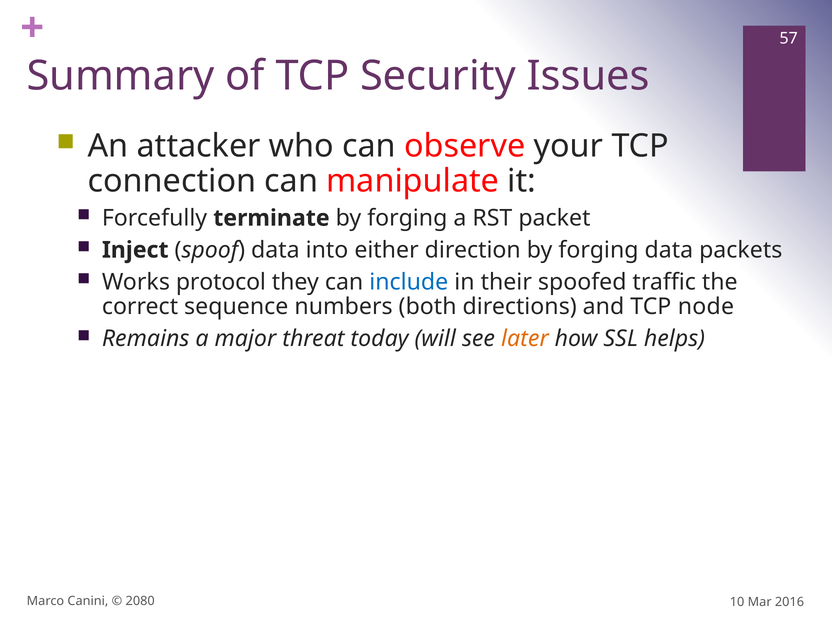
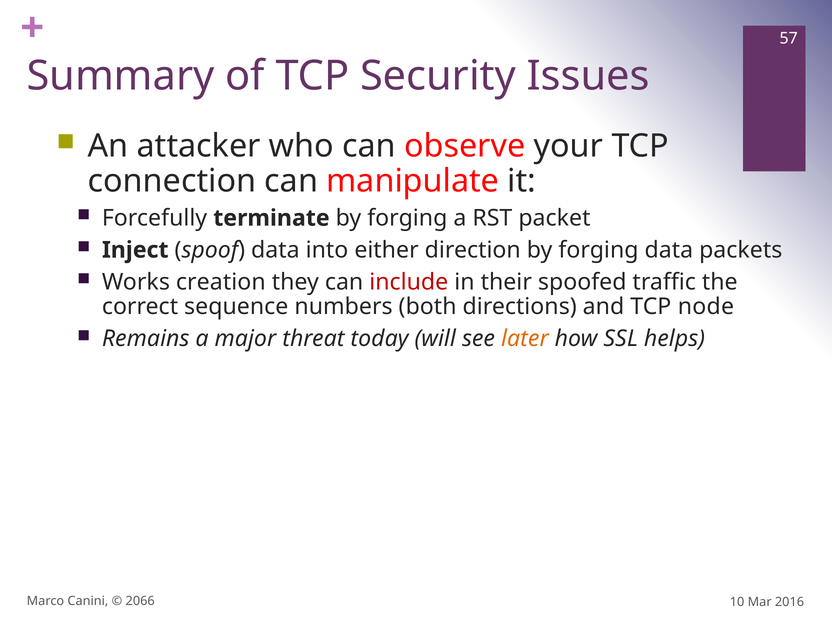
protocol: protocol -> creation
include colour: blue -> red
2080: 2080 -> 2066
